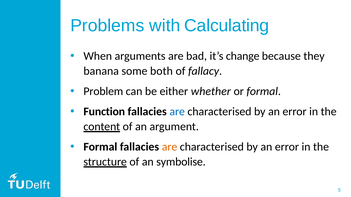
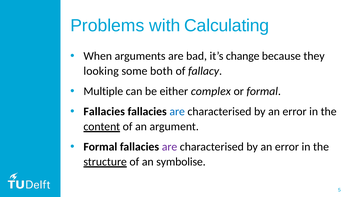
banana: banana -> looking
Problem: Problem -> Multiple
whether: whether -> complex
Function at (104, 112): Function -> Fallacies
are at (170, 147) colour: orange -> purple
